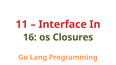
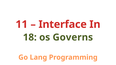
16: 16 -> 18
Closures: Closures -> Governs
